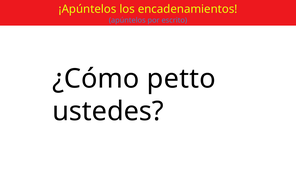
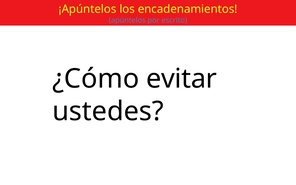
petto: petto -> evitar
